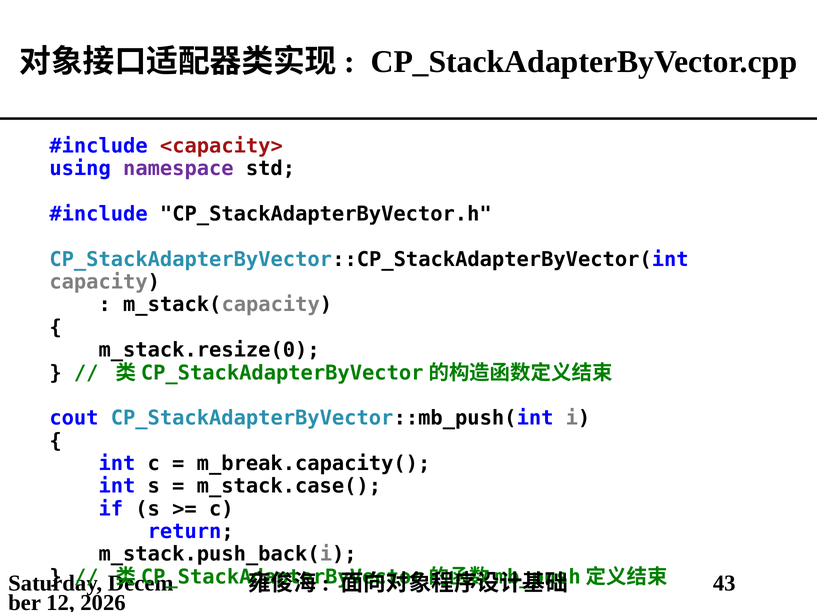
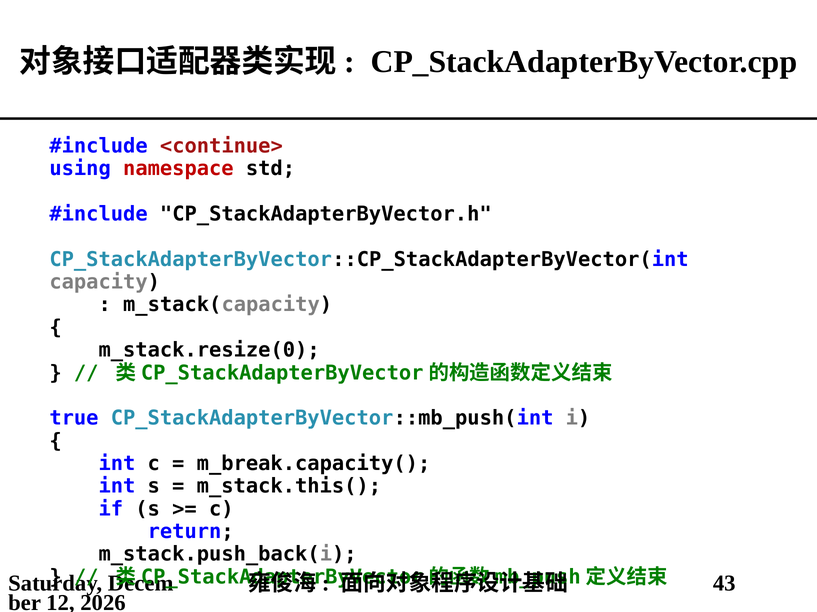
<capacity>: <capacity> -> <continue>
namespace colour: purple -> red
cout: cout -> true
m_stack.case(: m_stack.case( -> m_stack.this(
